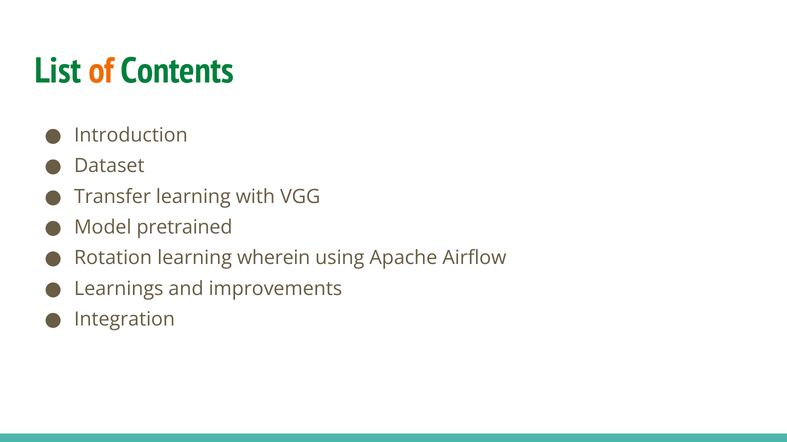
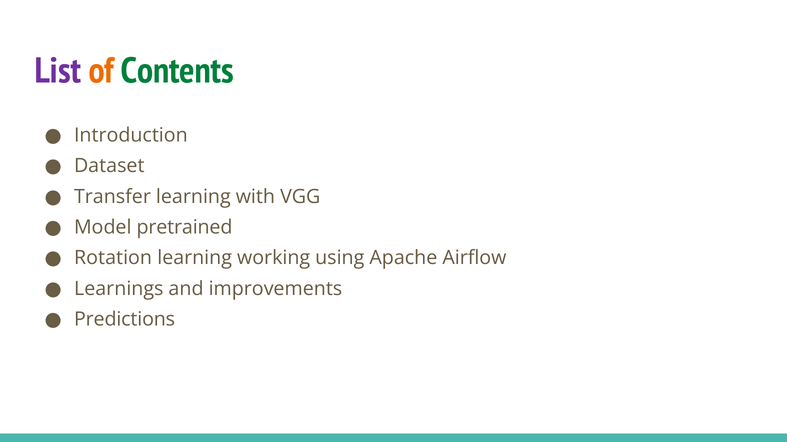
List colour: green -> purple
wherein: wherein -> working
Integration: Integration -> Predictions
